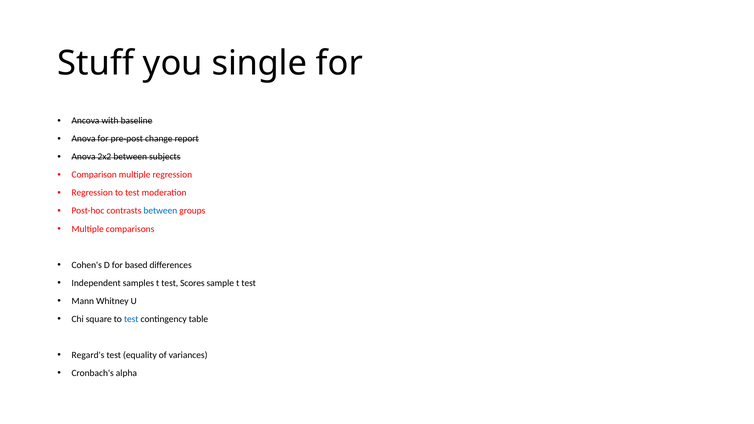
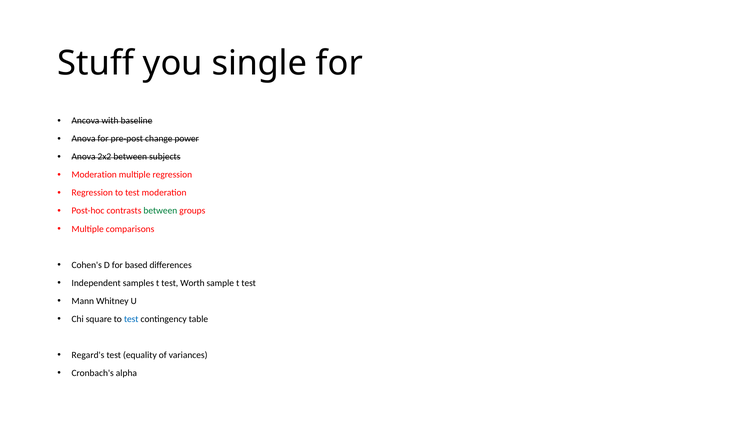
report: report -> power
Comparison at (94, 175): Comparison -> Moderation
between at (160, 211) colour: blue -> green
Scores: Scores -> Worth
